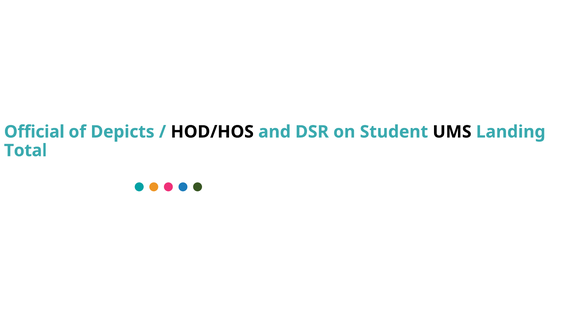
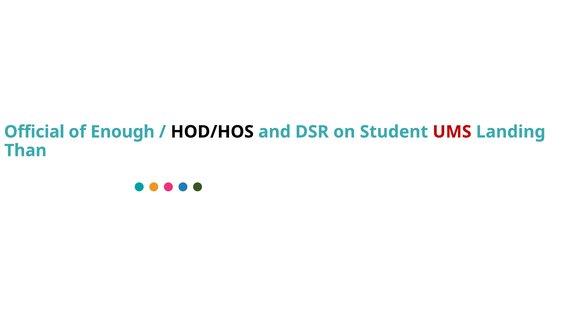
Depicts: Depicts -> Enough
UMS colour: black -> red
Total: Total -> Than
